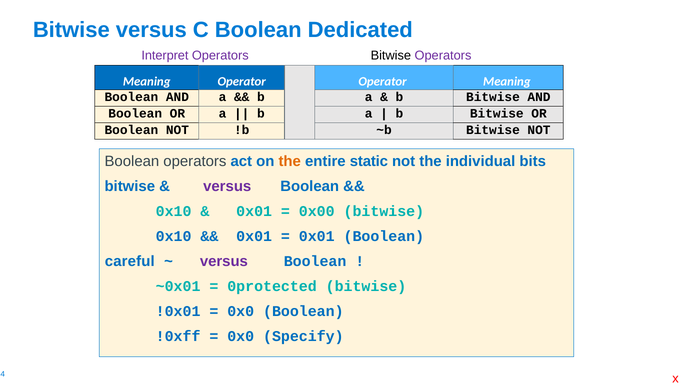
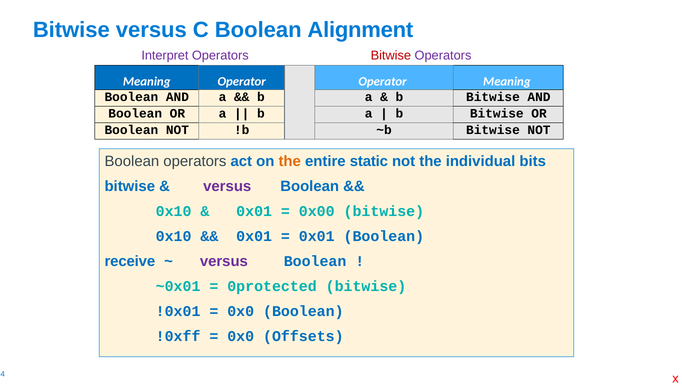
Dedicated: Dedicated -> Alignment
Bitwise at (391, 56) colour: black -> red
careful: careful -> receive
Specify: Specify -> Offsets
